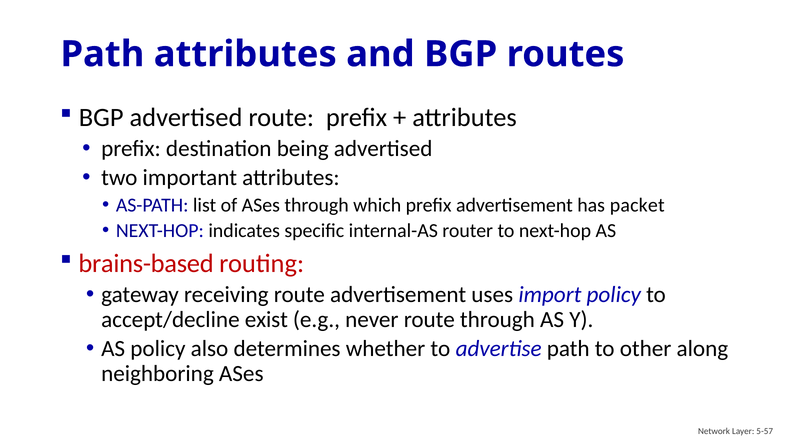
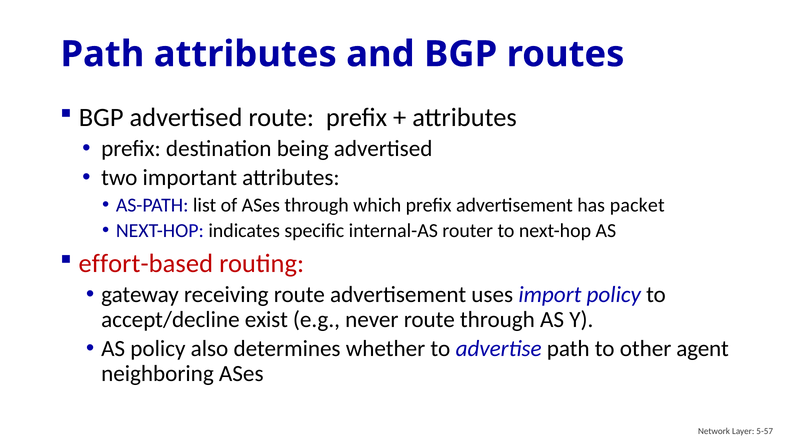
brains-based: brains-based -> effort-based
along: along -> agent
